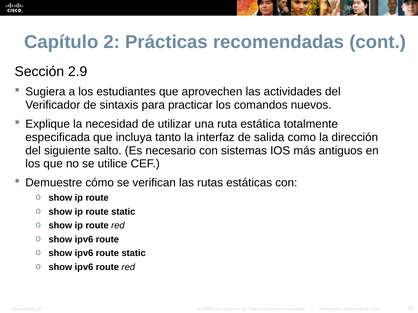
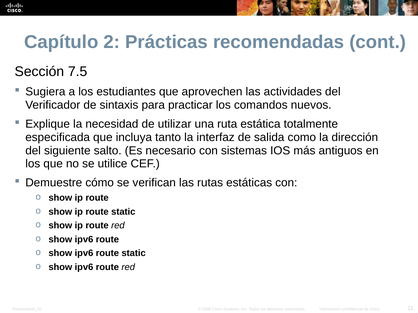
2.9: 2.9 -> 7.5
